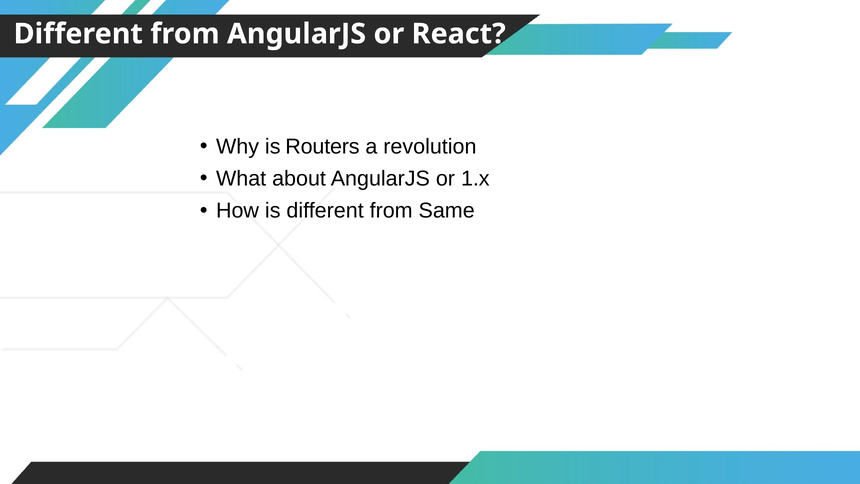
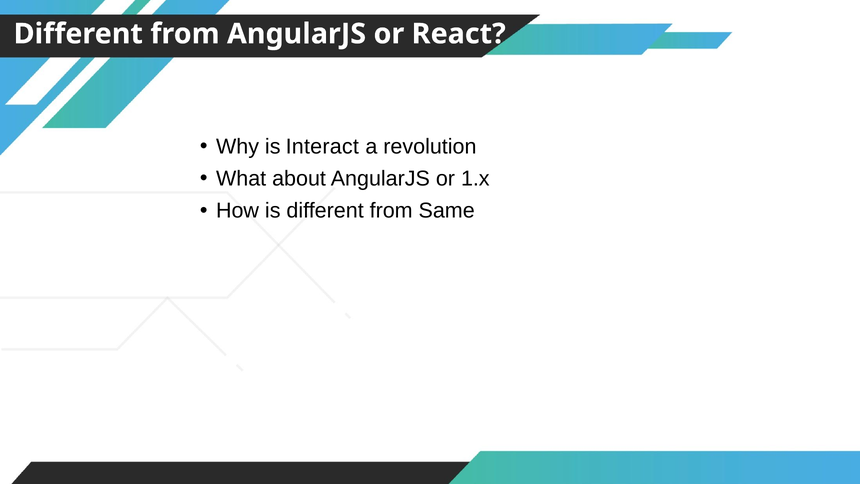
Routers: Routers -> Interact
